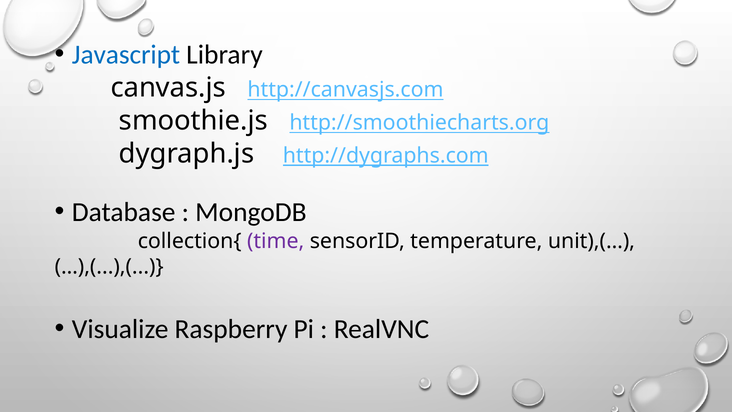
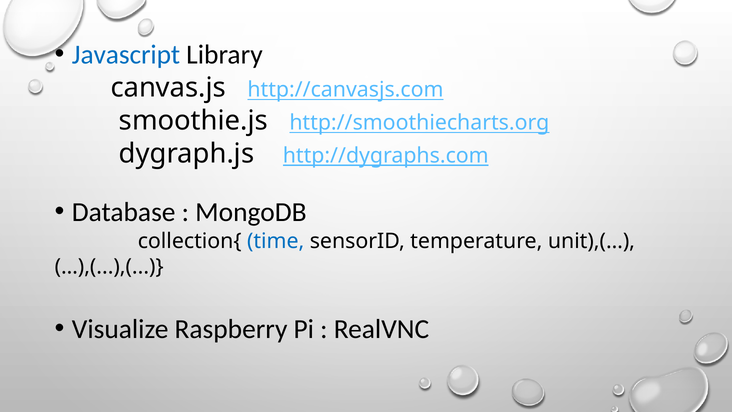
time colour: purple -> blue
